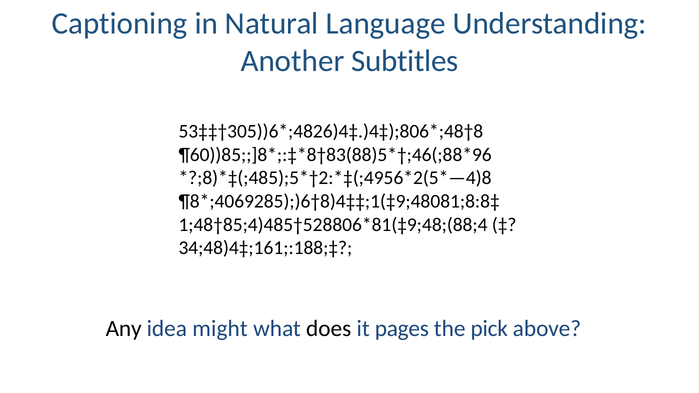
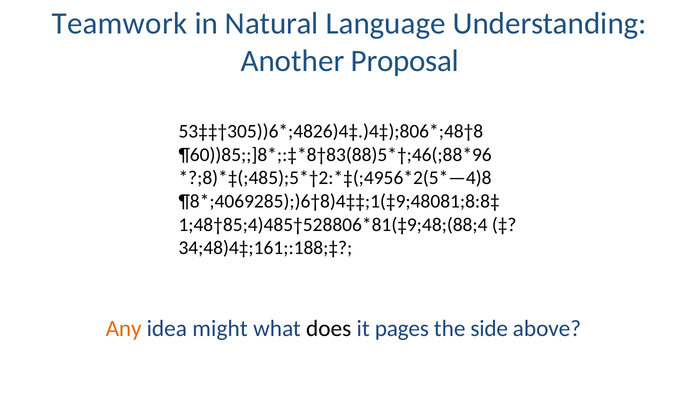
Captioning: Captioning -> Teamwork
Subtitles: Subtitles -> Proposal
Any colour: black -> orange
pick: pick -> side
